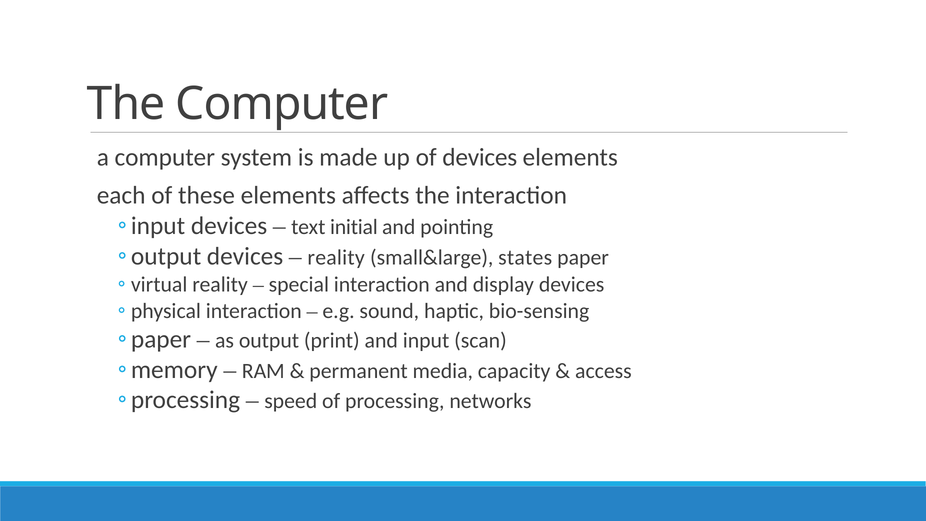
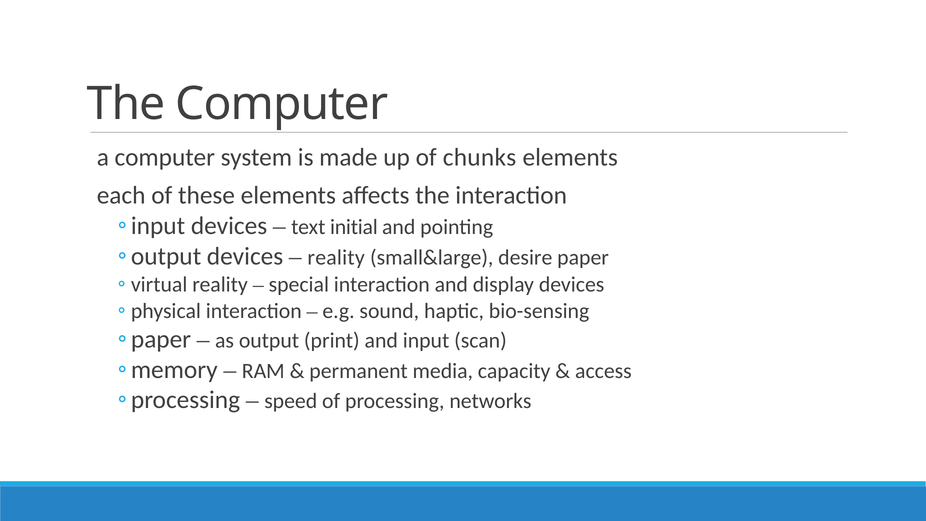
of devices: devices -> chunks
states: states -> desire
